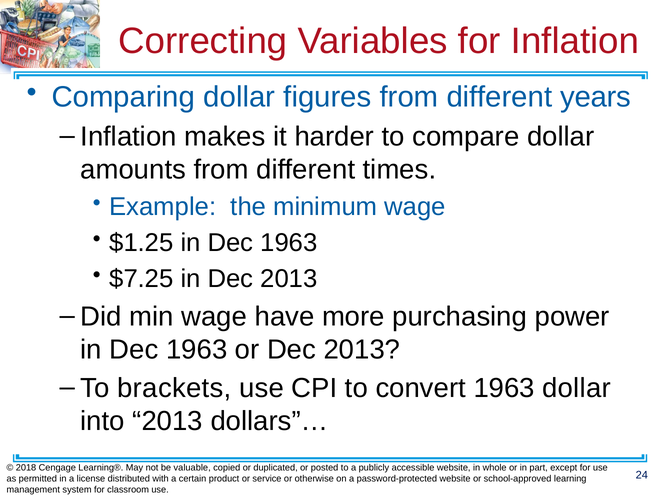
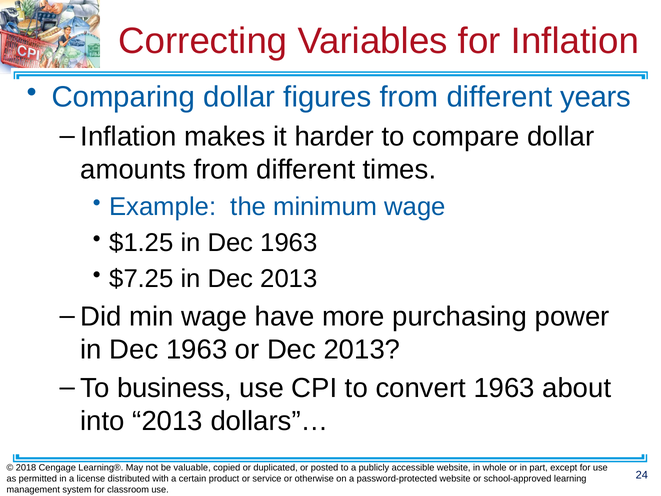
brackets: brackets -> business
1963 dollar: dollar -> about
